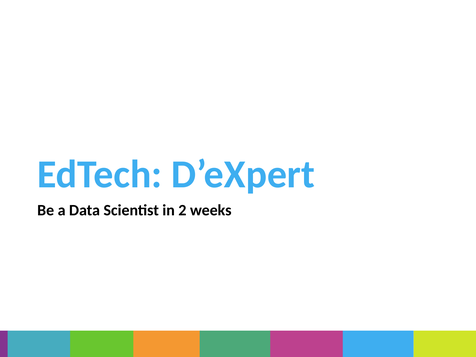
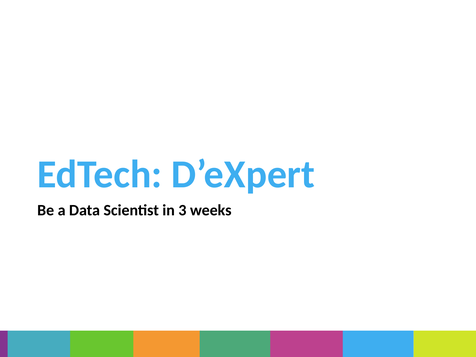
2: 2 -> 3
